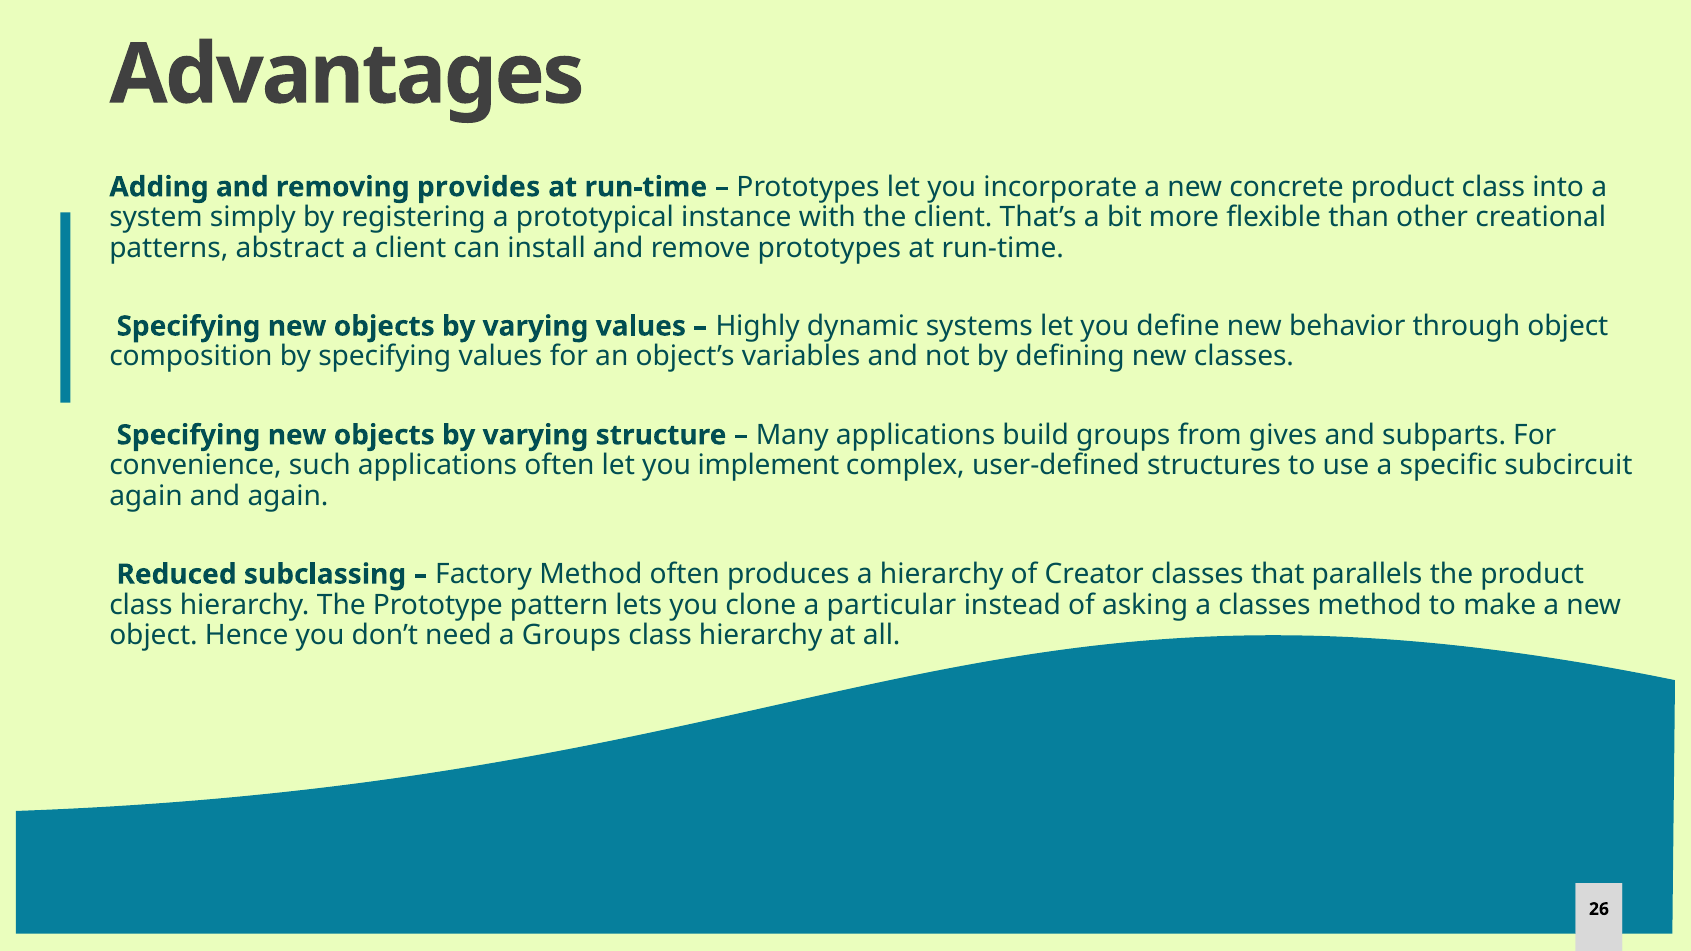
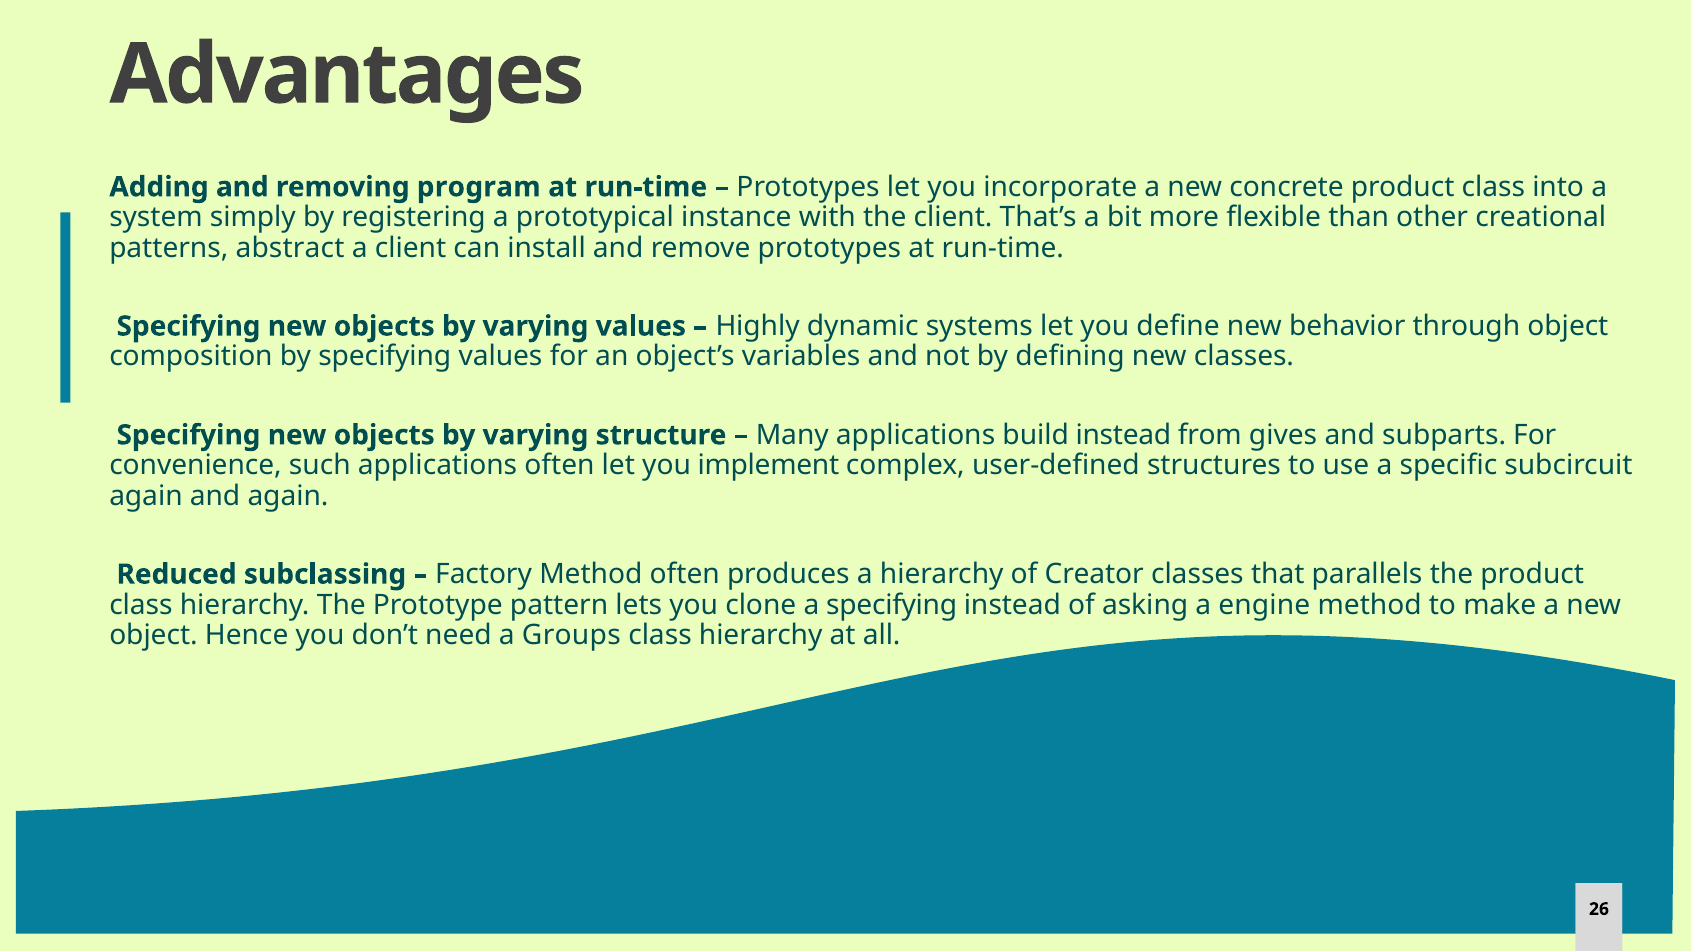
provides: provides -> program
build groups: groups -> instead
a particular: particular -> specifying
a classes: classes -> engine
